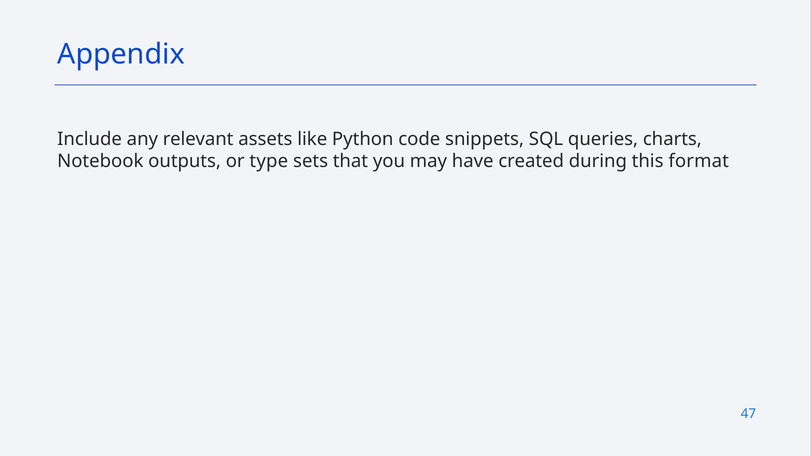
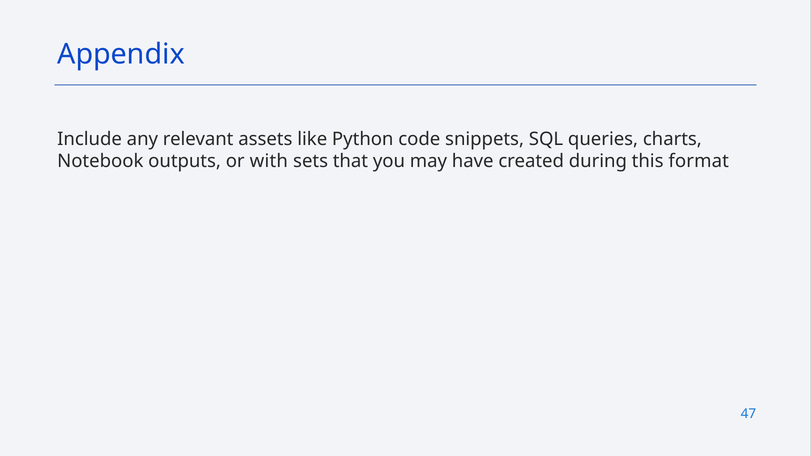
type: type -> with
